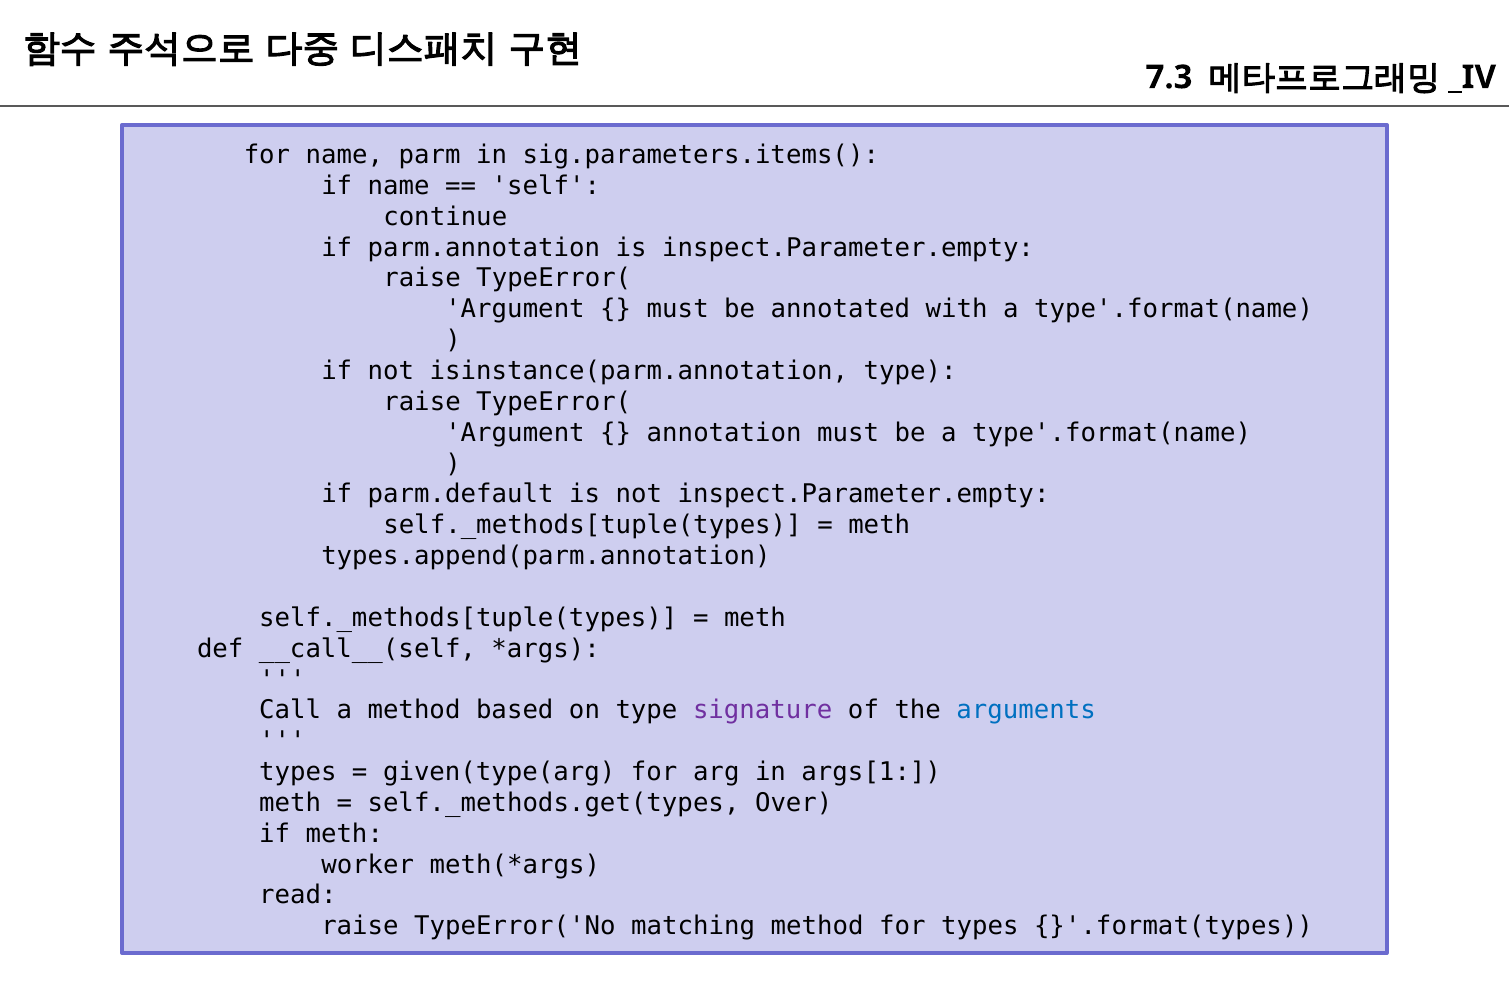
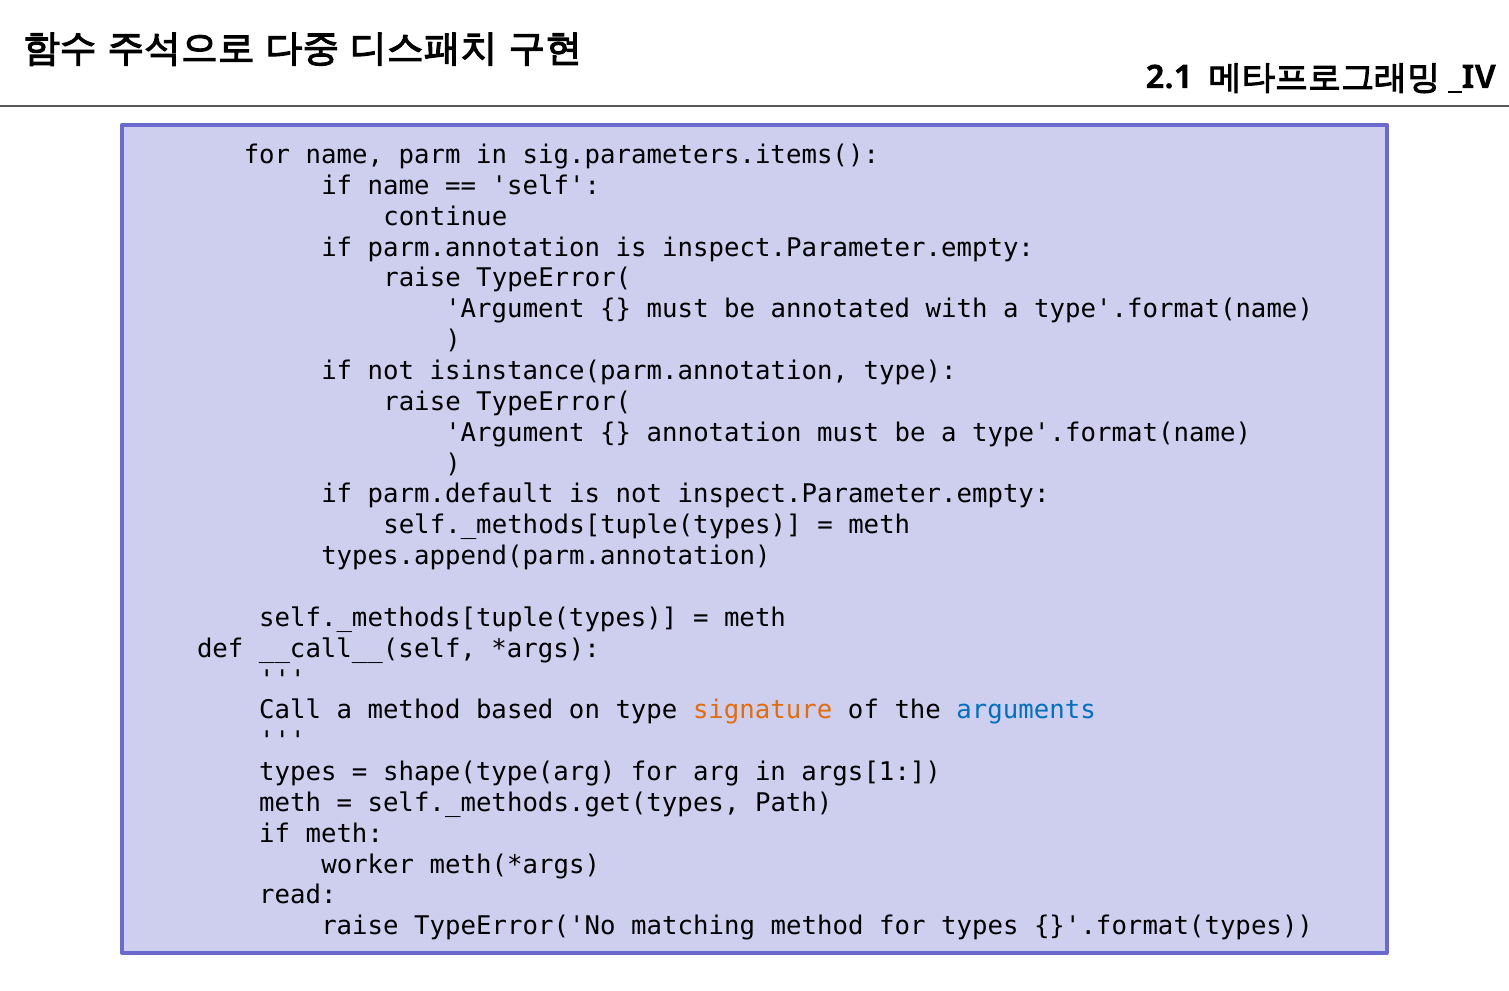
7.3: 7.3 -> 2.1
signature colour: purple -> orange
given(type(arg: given(type(arg -> shape(type(arg
Over: Over -> Path
